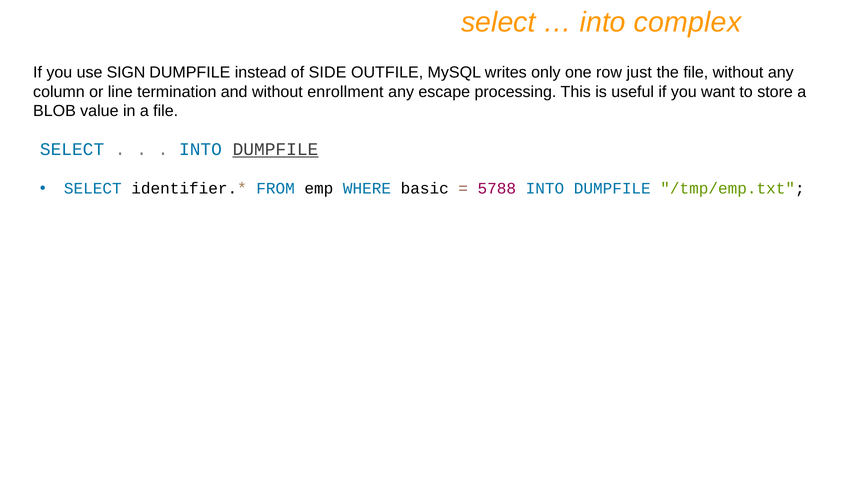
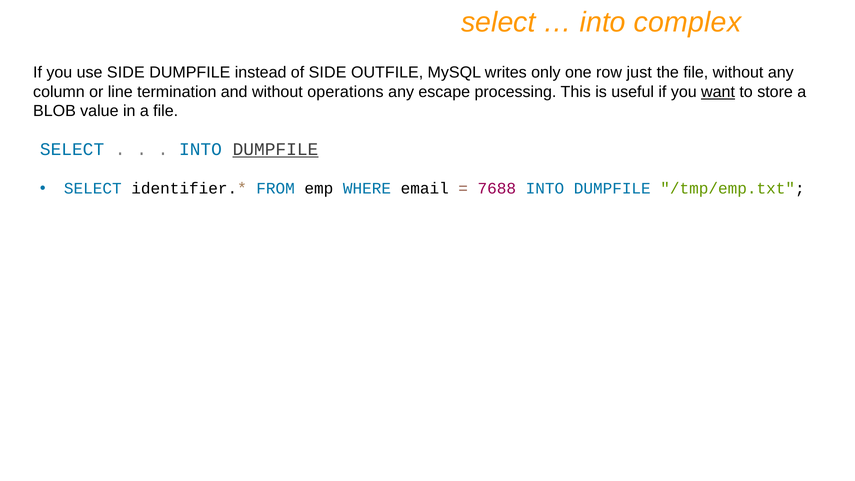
use SIGN: SIGN -> SIDE
enrollment: enrollment -> operations
want underline: none -> present
basic: basic -> email
5788: 5788 -> 7688
